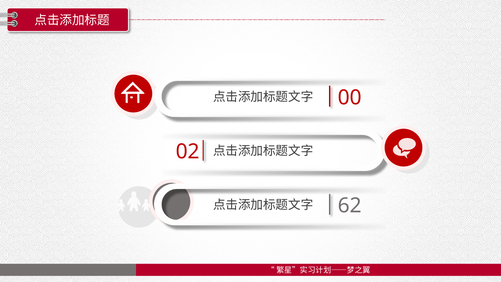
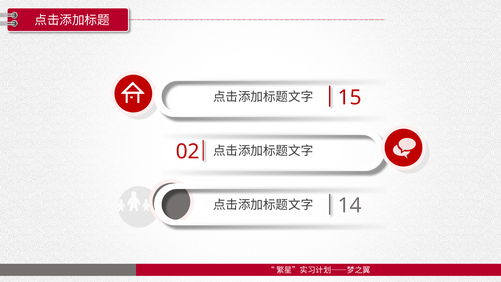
00: 00 -> 15
62: 62 -> 14
